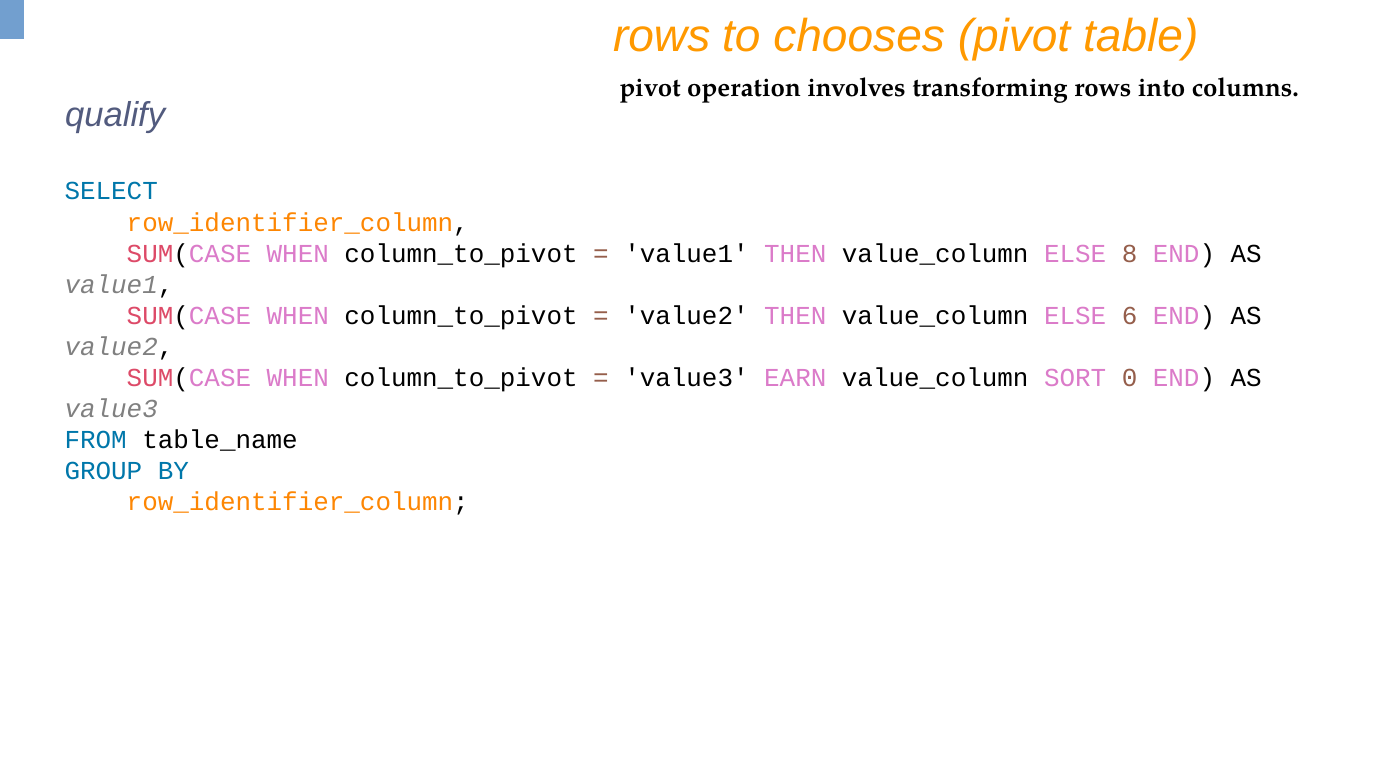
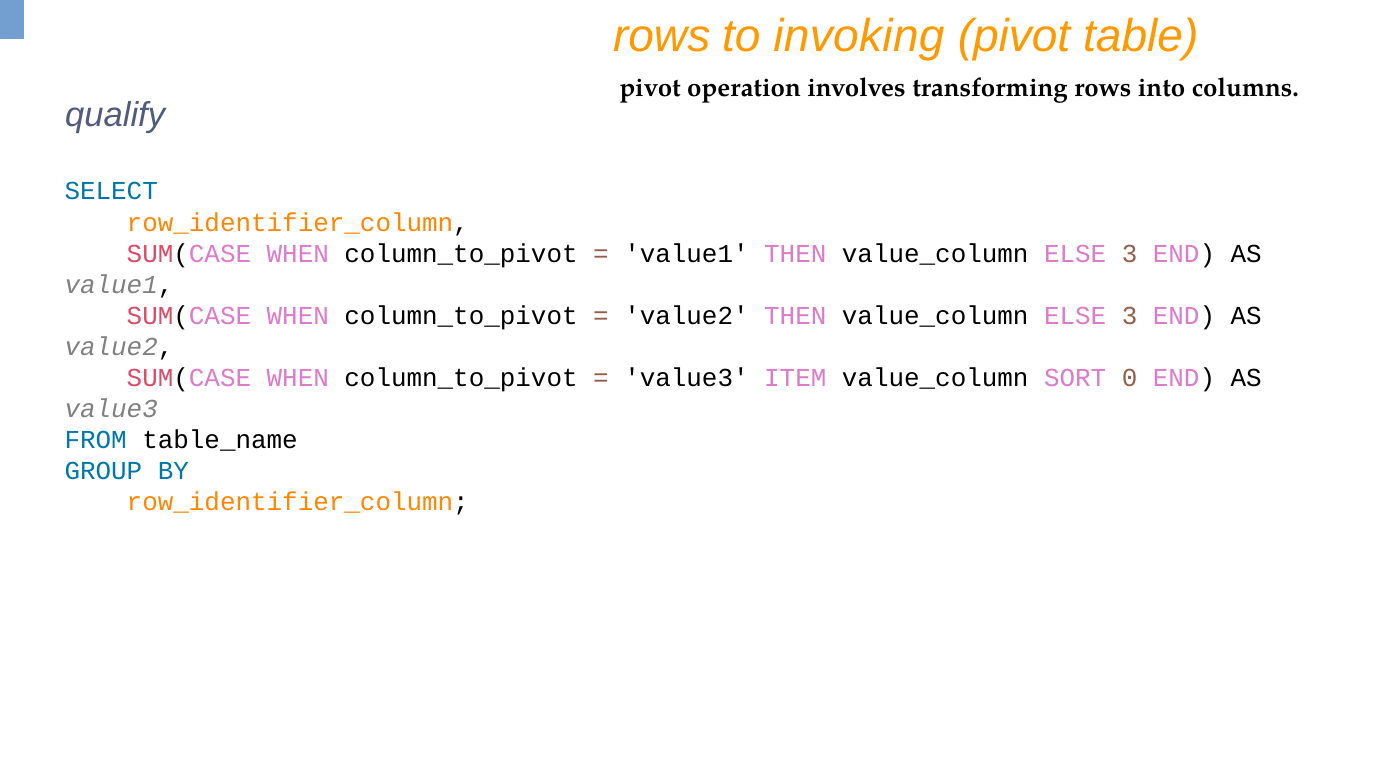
chooses: chooses -> invoking
8 at (1130, 254): 8 -> 3
6 at (1130, 316): 6 -> 3
EARN: EARN -> ITEM
